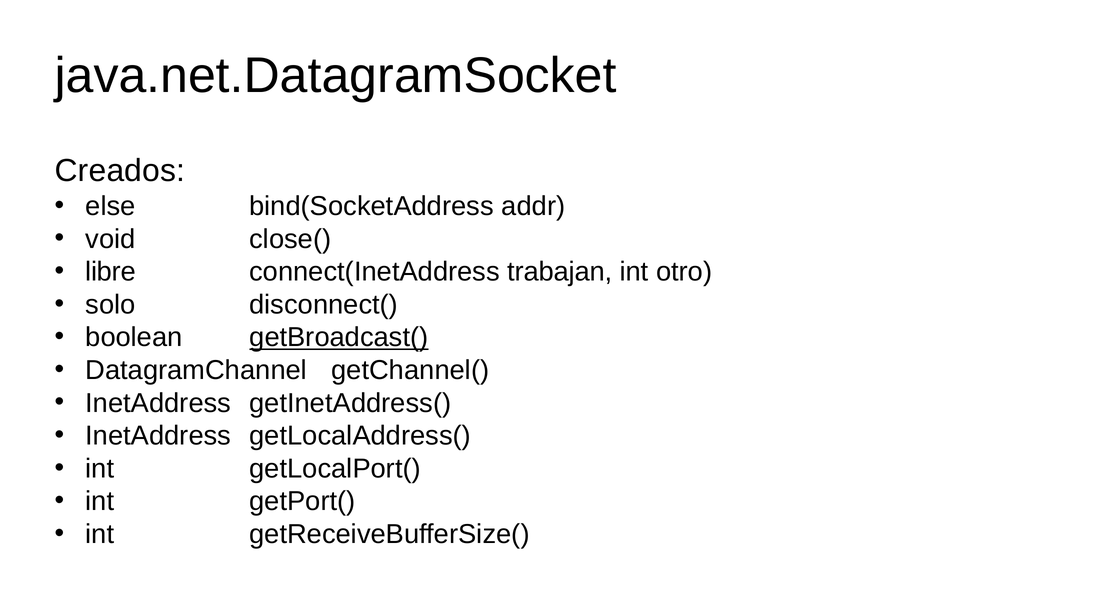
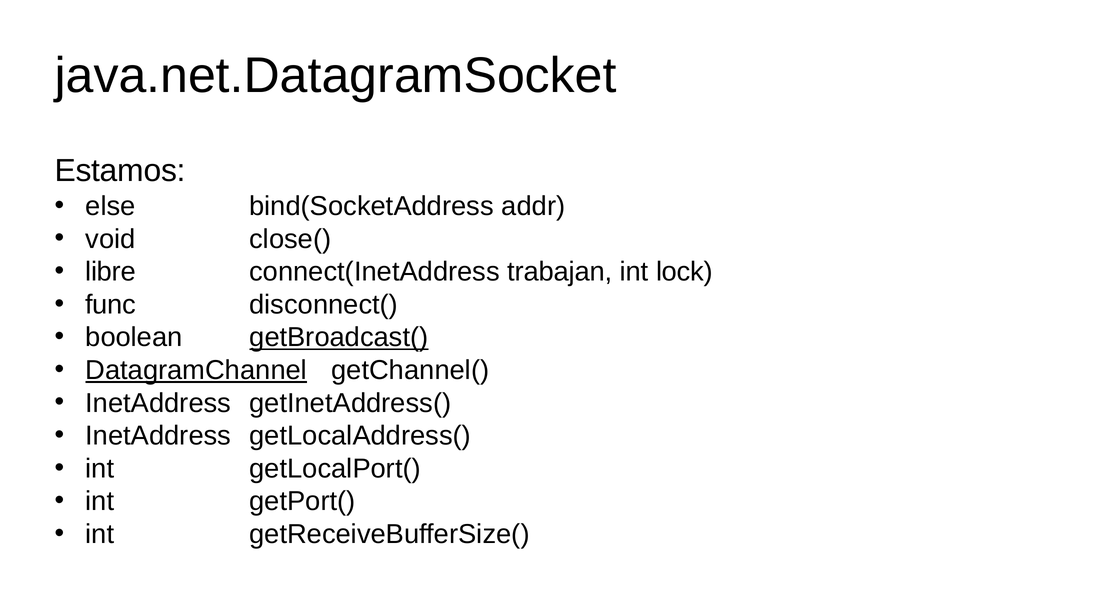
Creados: Creados -> Estamos
otro: otro -> lock
solo: solo -> func
DatagramChannel underline: none -> present
